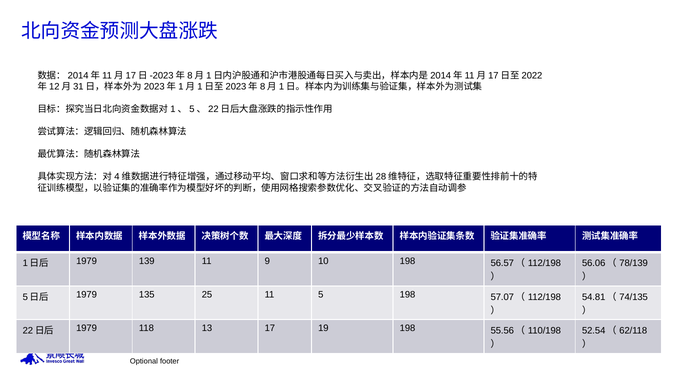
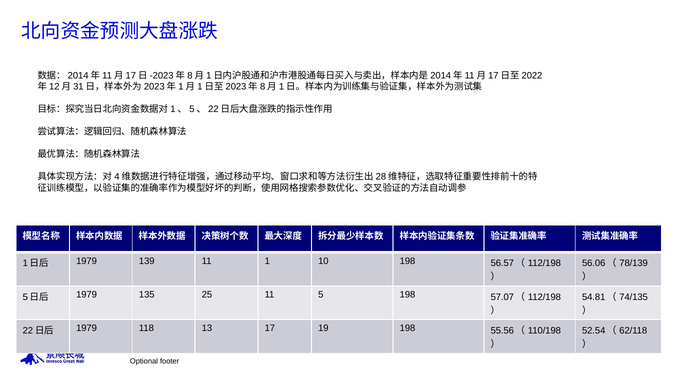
9: 9 -> 1
